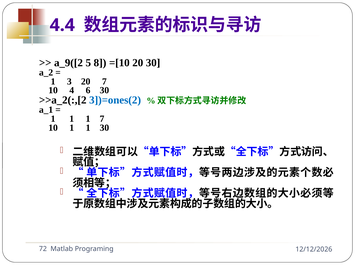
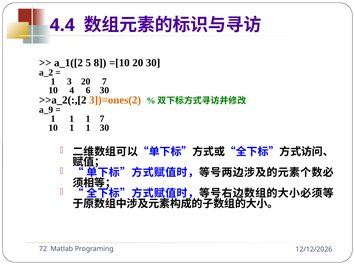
a_9([2: a_9([2 -> a_1([2
3])=ones(2 colour: blue -> orange
a_1: a_1 -> a_9
